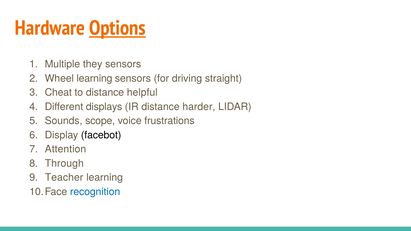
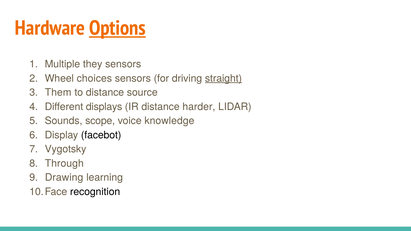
Wheel learning: learning -> choices
straight underline: none -> present
Cheat: Cheat -> Them
helpful: helpful -> source
frustrations: frustrations -> knowledge
Attention: Attention -> Vygotsky
Teacher: Teacher -> Drawing
recognition colour: blue -> black
